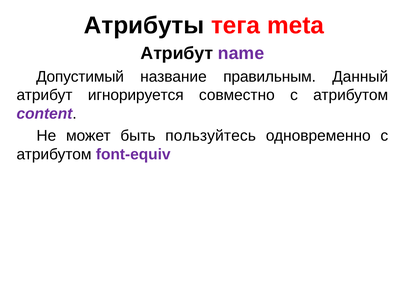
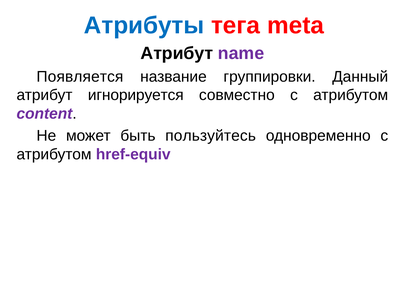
Атрибуты colour: black -> blue
Допустимый: Допустимый -> Появляется
правильным: правильным -> группировки
font-equiv: font-equiv -> href-equiv
